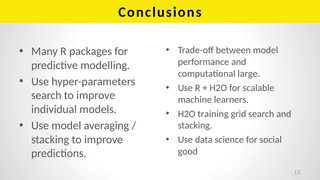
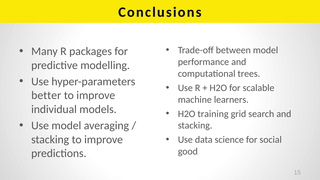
large: large -> trees
search at (46, 95): search -> better
